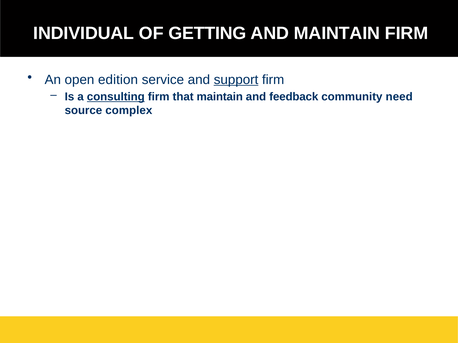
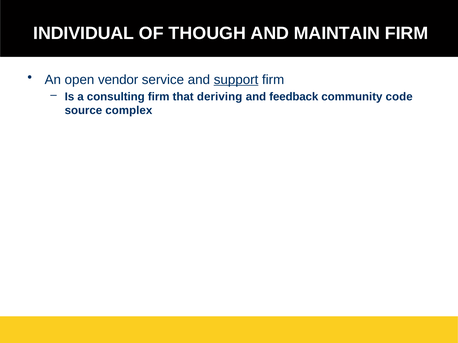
GETTING: GETTING -> THOUGH
edition: edition -> vendor
consulting underline: present -> none
that maintain: maintain -> deriving
need: need -> code
